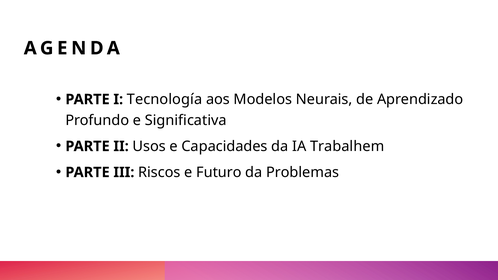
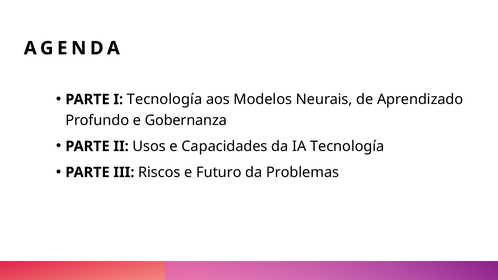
Significativa: Significativa -> Gobernanza
IA Trabalhem: Trabalhem -> Tecnología
